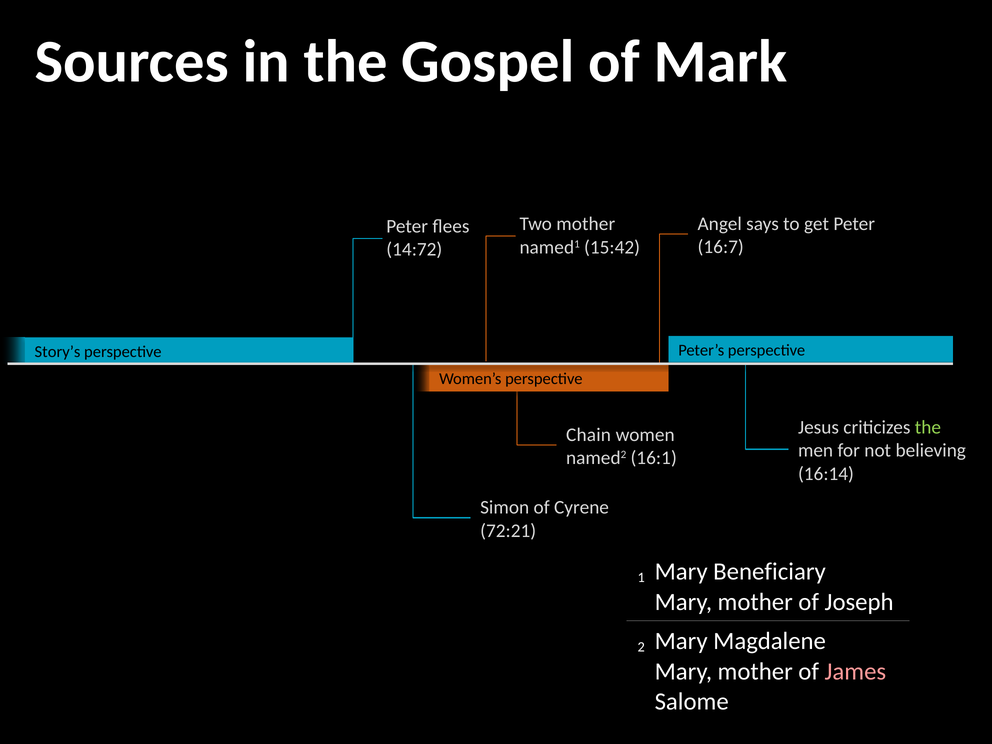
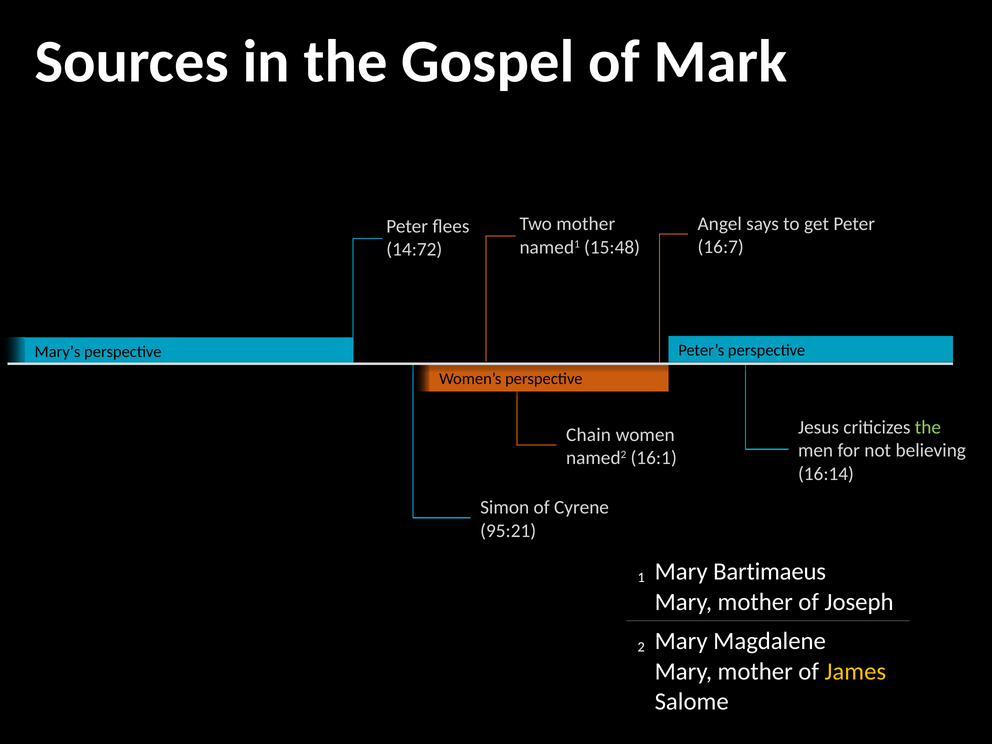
15:42: 15:42 -> 15:48
Story’s: Story’s -> Mary’s
72:21: 72:21 -> 95:21
Beneficiary: Beneficiary -> Bartimaeus
James colour: pink -> yellow
